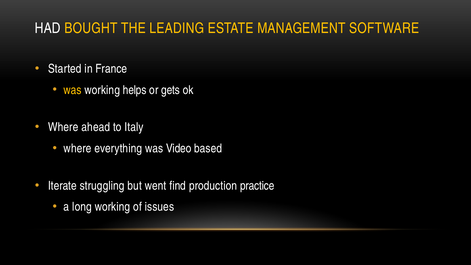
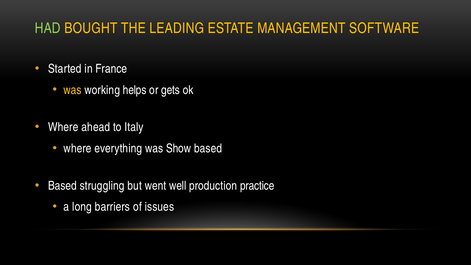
HAD colour: white -> light green
Video: Video -> Show
Iterate at (62, 186): Iterate -> Based
find: find -> well
long working: working -> barriers
